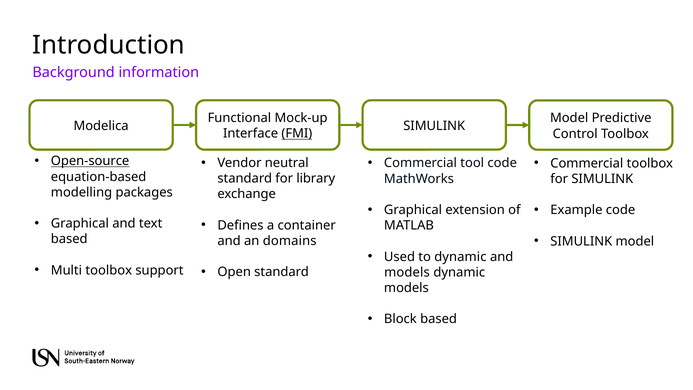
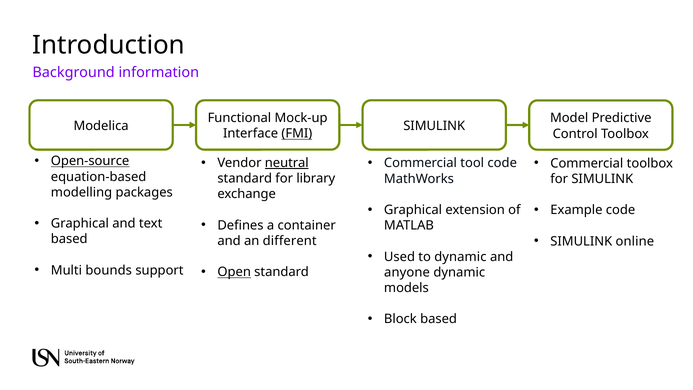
neutral underline: none -> present
model at (635, 241): model -> online
domains: domains -> different
Multi toolbox: toolbox -> bounds
Open underline: none -> present
models at (407, 272): models -> anyone
